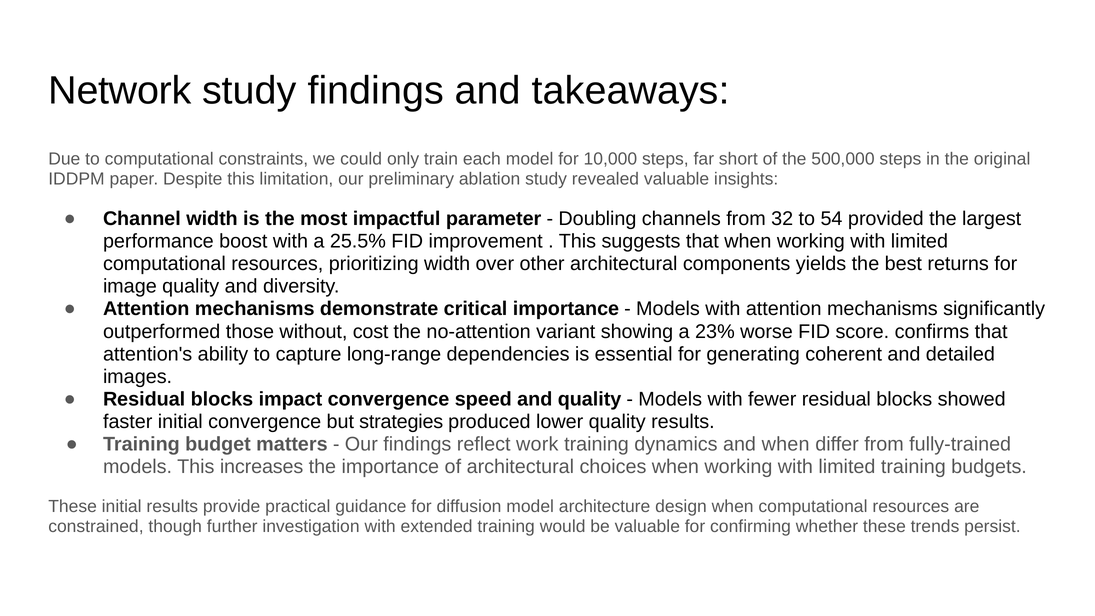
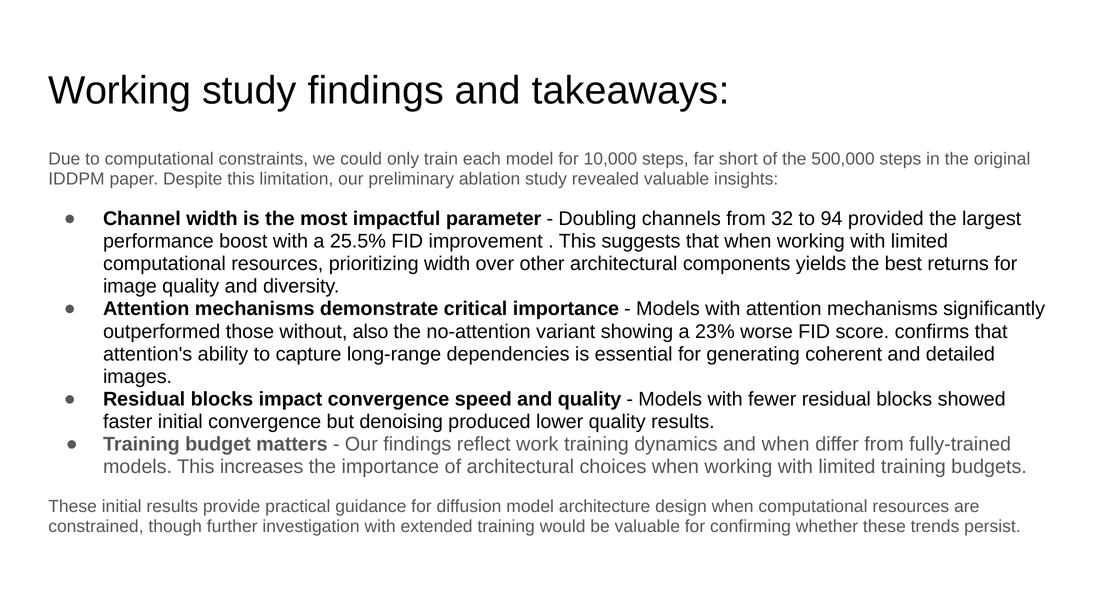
Network at (120, 91): Network -> Working
54: 54 -> 94
cost: cost -> also
strategies: strategies -> denoising
